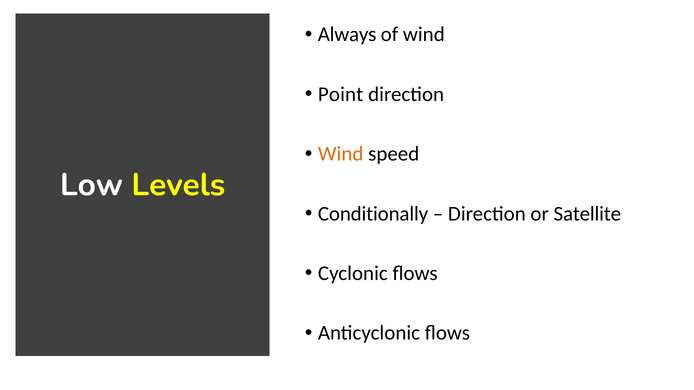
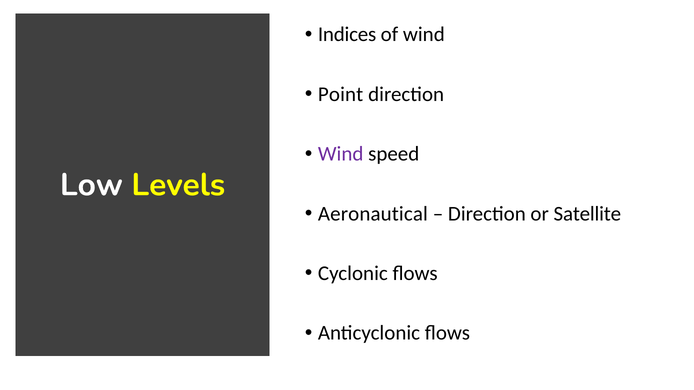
Always: Always -> Indices
Wind at (341, 154) colour: orange -> purple
Conditionally: Conditionally -> Aeronautical
